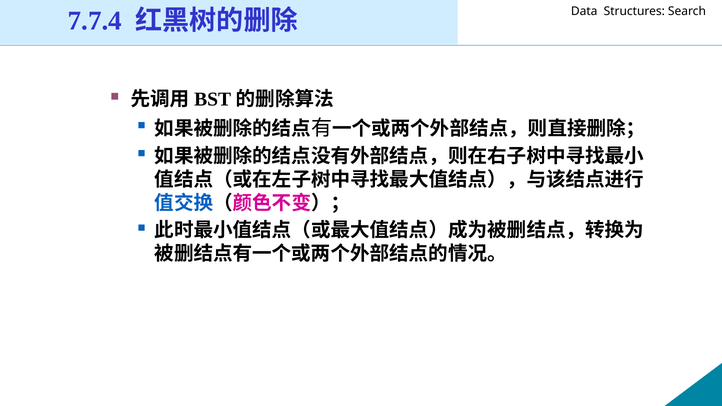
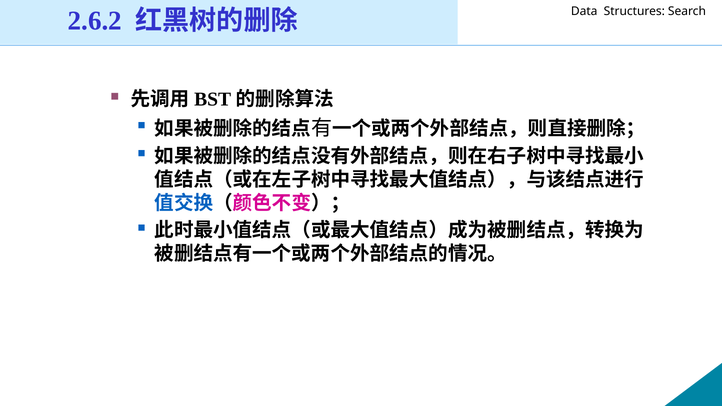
7.7.4: 7.7.4 -> 2.6.2
